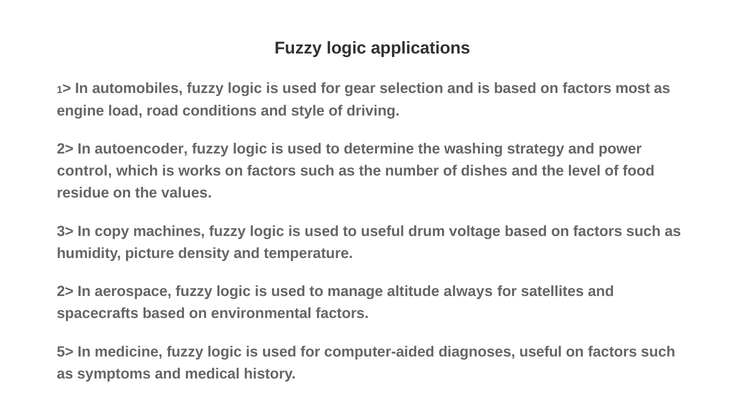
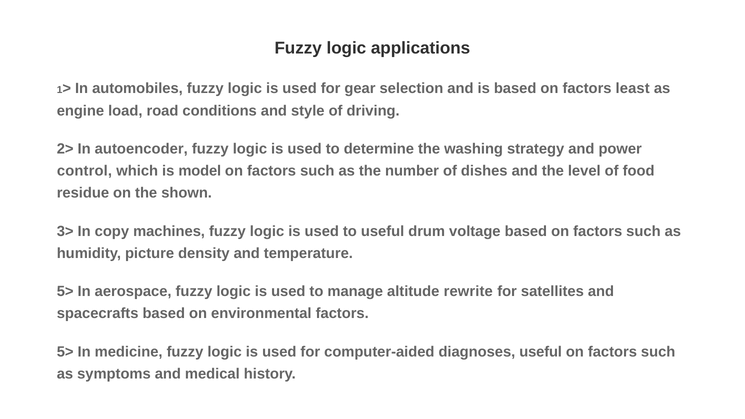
most: most -> least
works: works -> model
values: values -> shown
2> at (65, 291): 2> -> 5>
always: always -> rewrite
